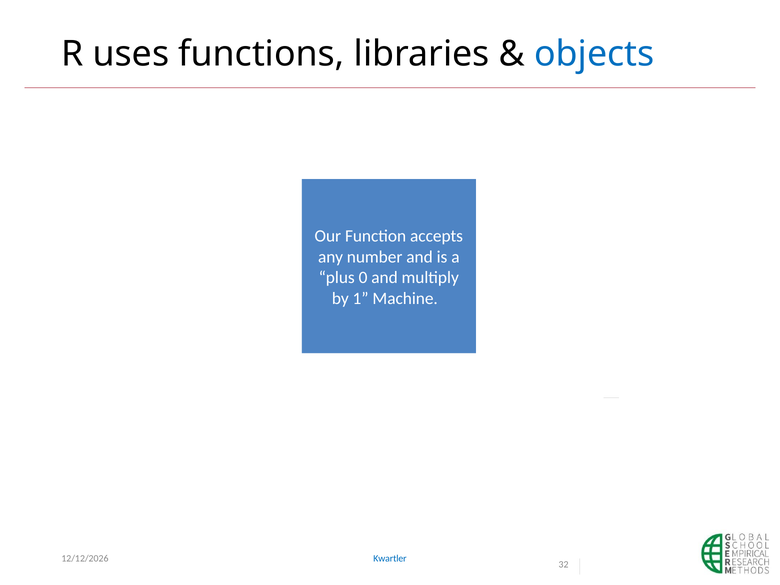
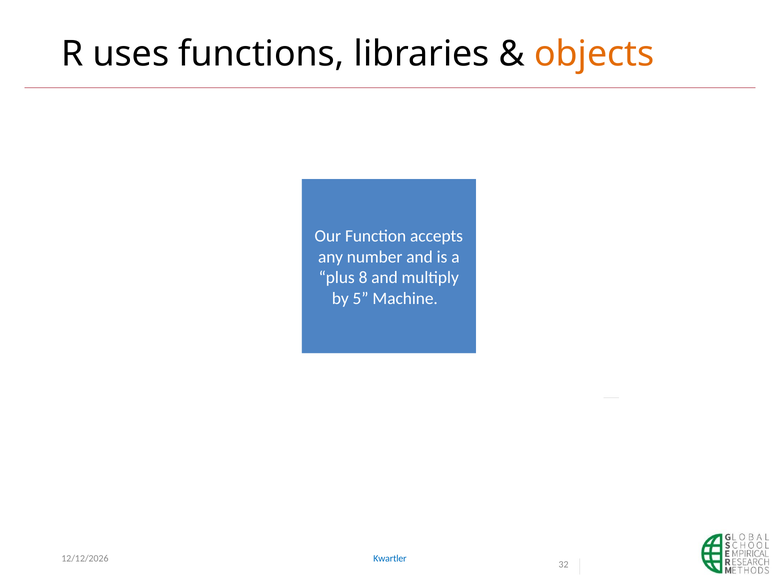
objects colour: blue -> orange
0: 0 -> 8
1: 1 -> 5
